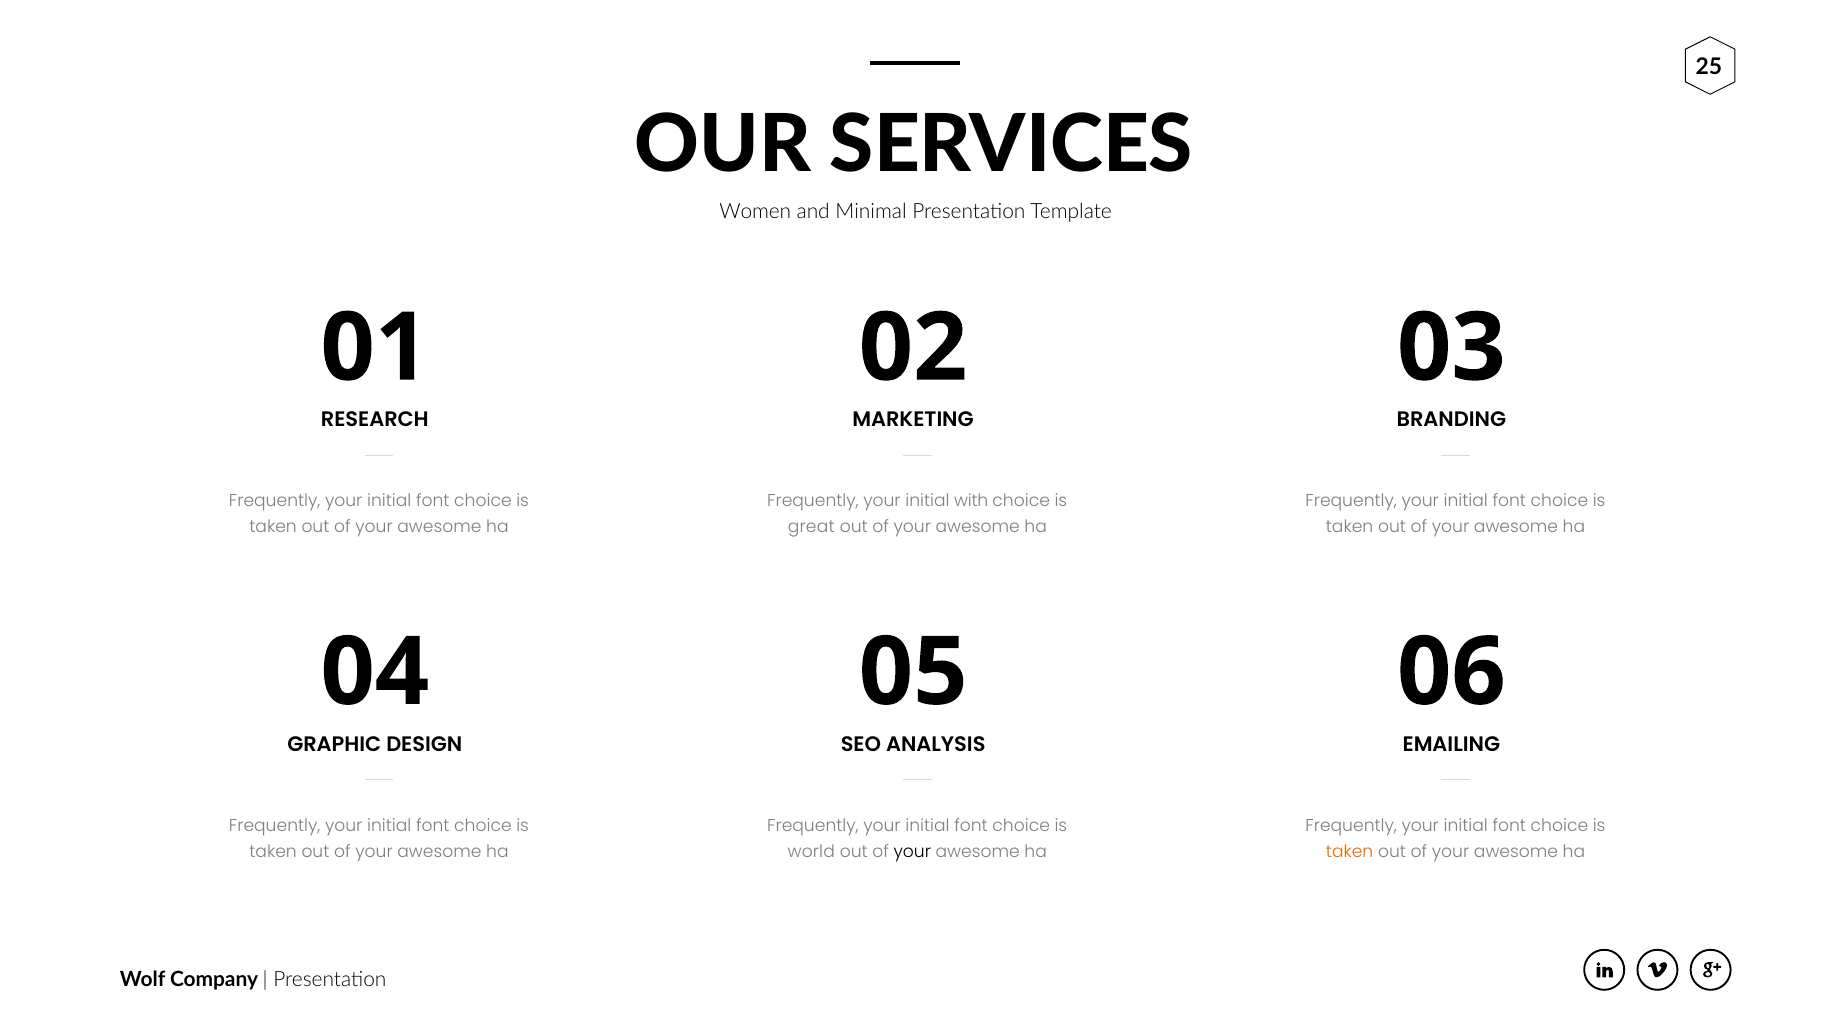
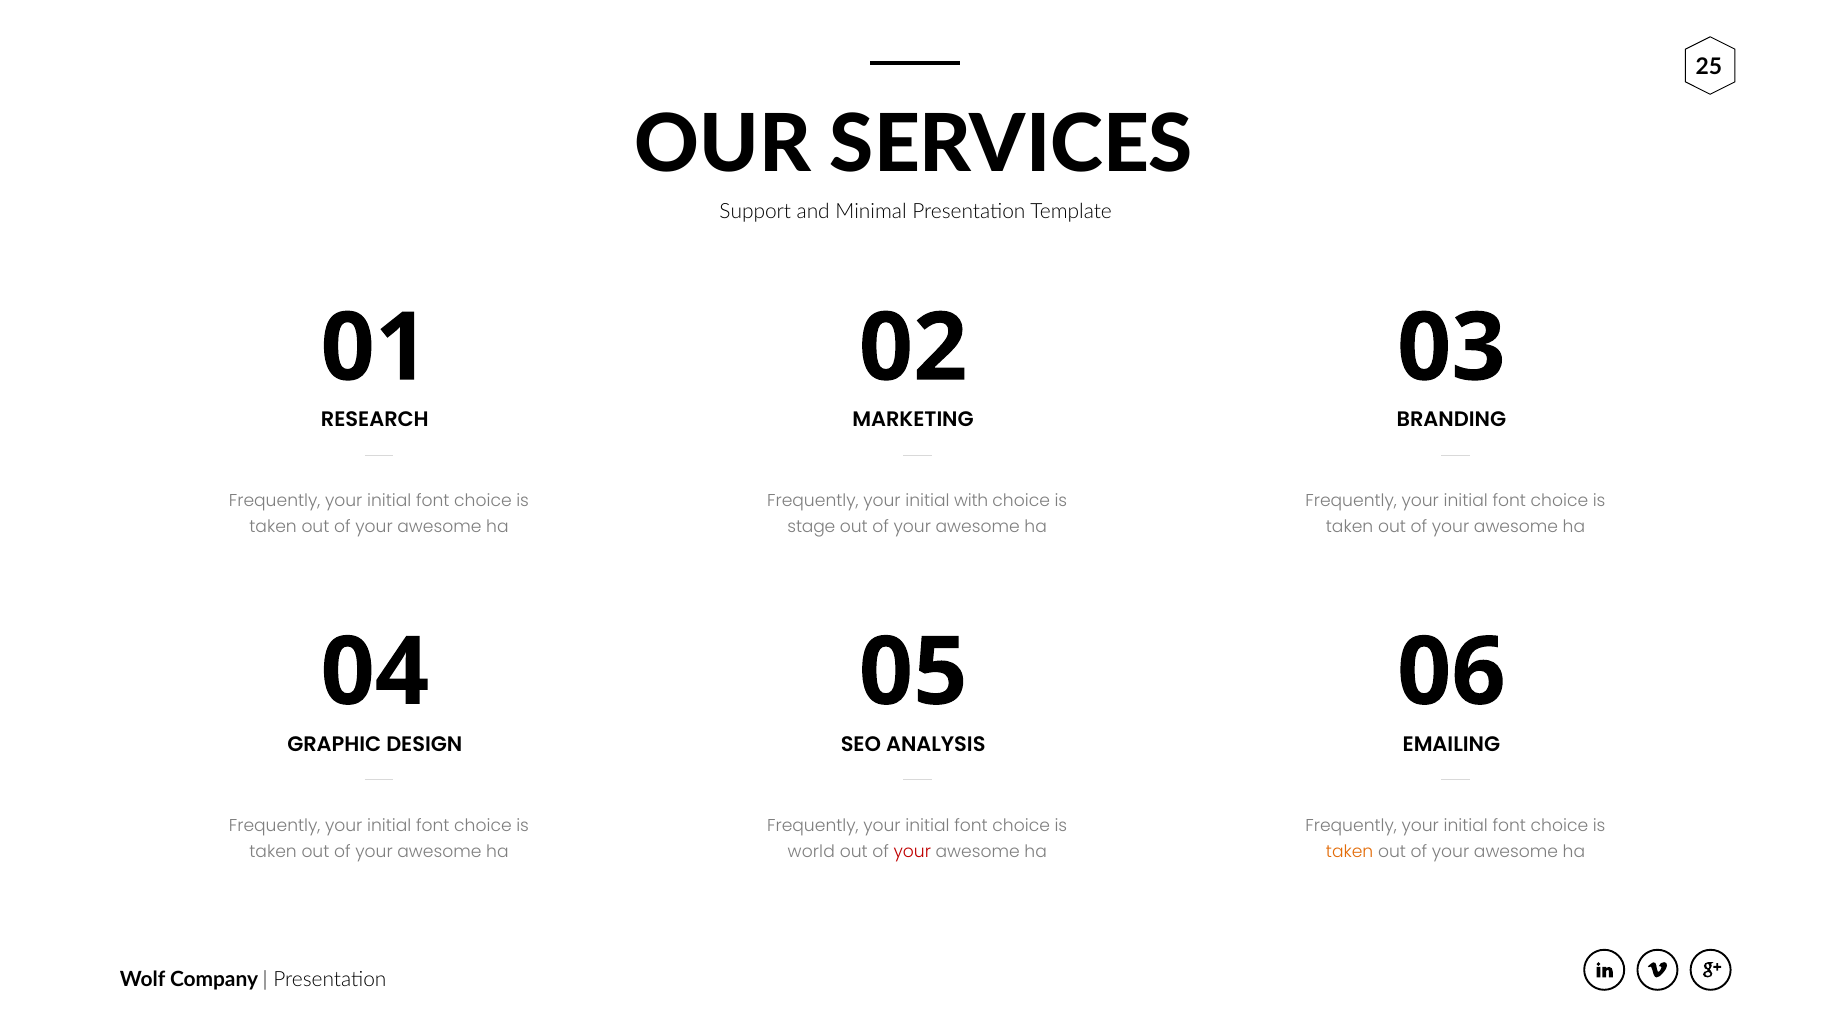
Women: Women -> Support
great: great -> stage
your at (912, 851) colour: black -> red
